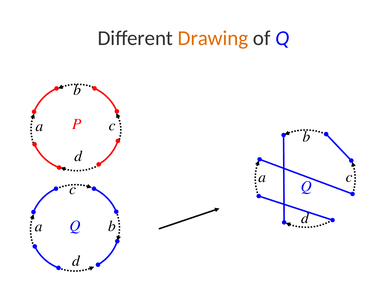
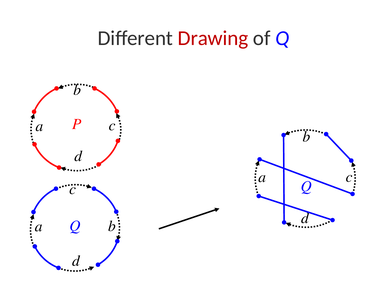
Drawing colour: orange -> red
